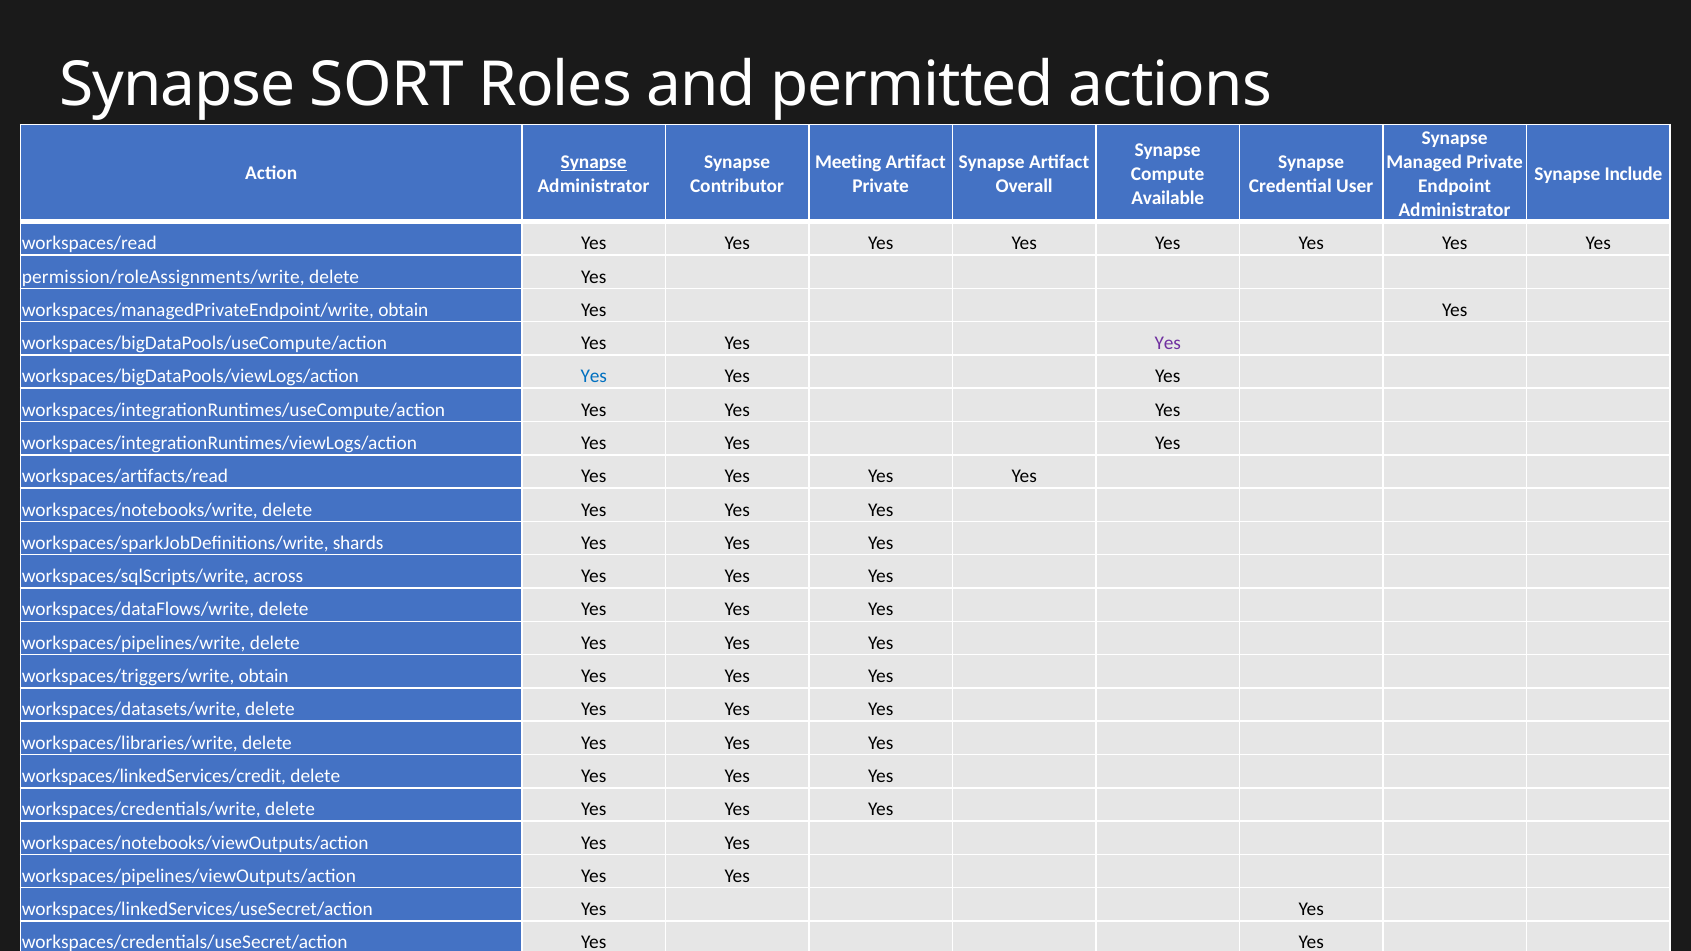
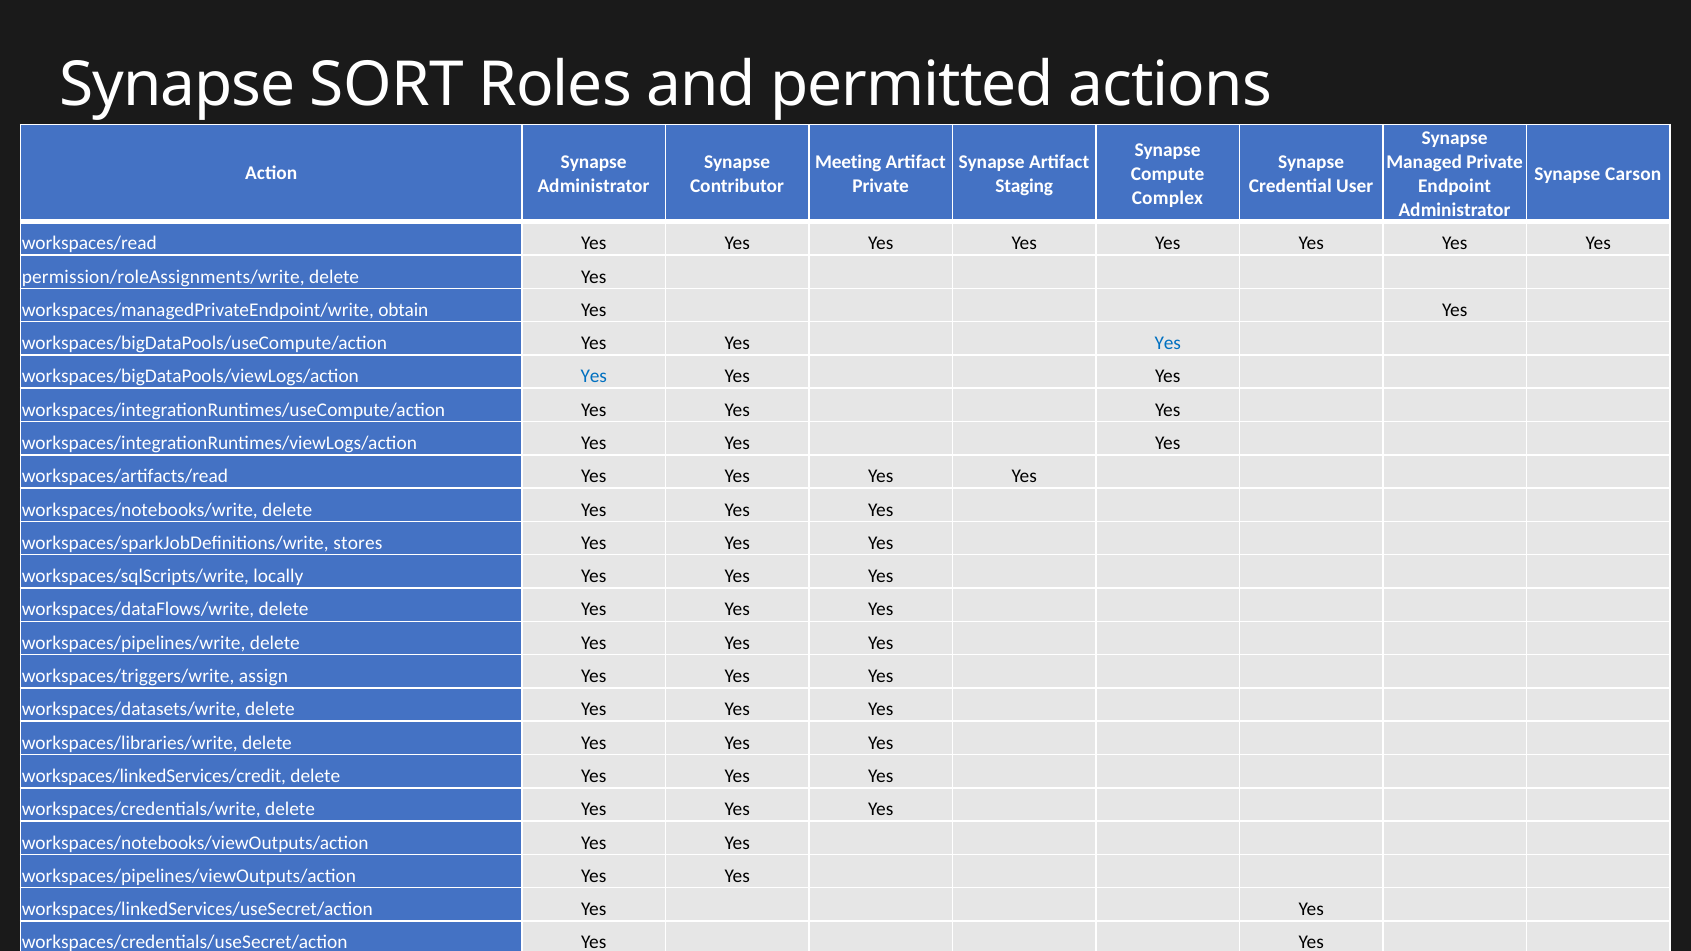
Synapse at (594, 162) underline: present -> none
Include: Include -> Carson
Overall: Overall -> Staging
Available: Available -> Complex
Yes at (1168, 343) colour: purple -> blue
shards: shards -> stores
across: across -> locally
workspaces/triggers/write obtain: obtain -> assign
